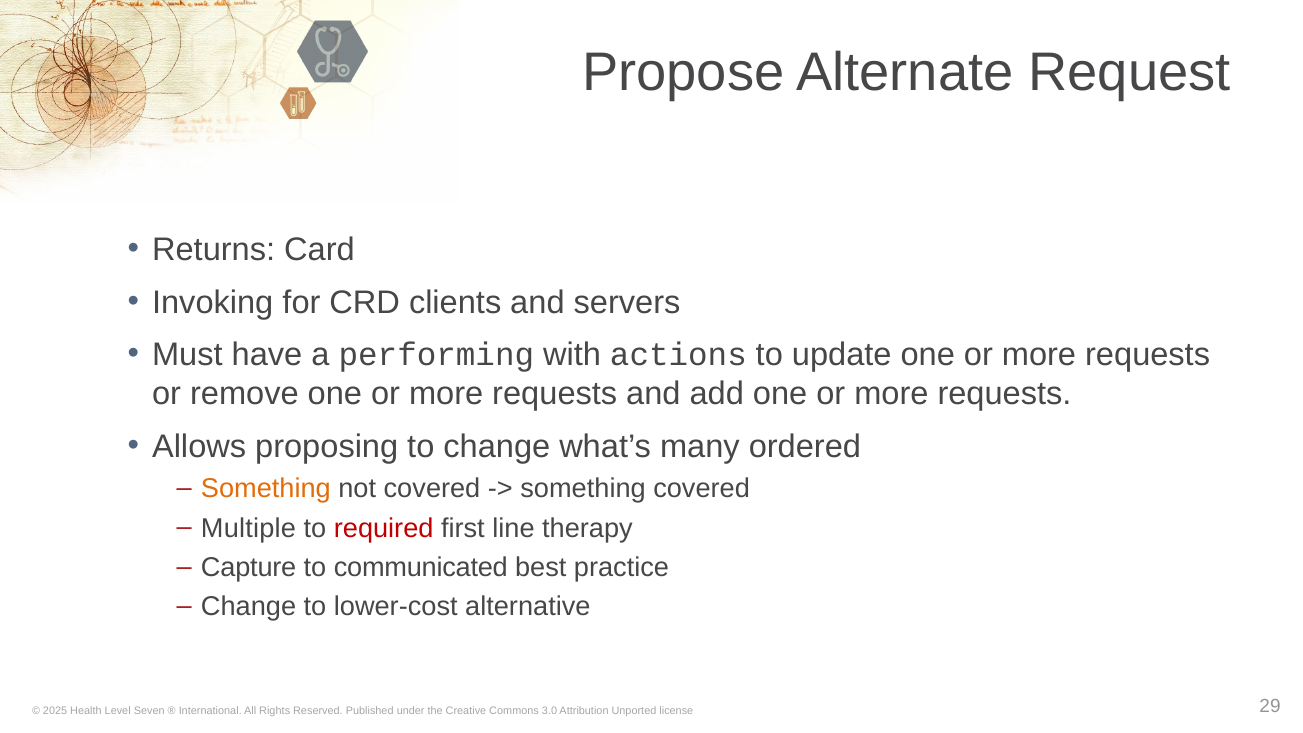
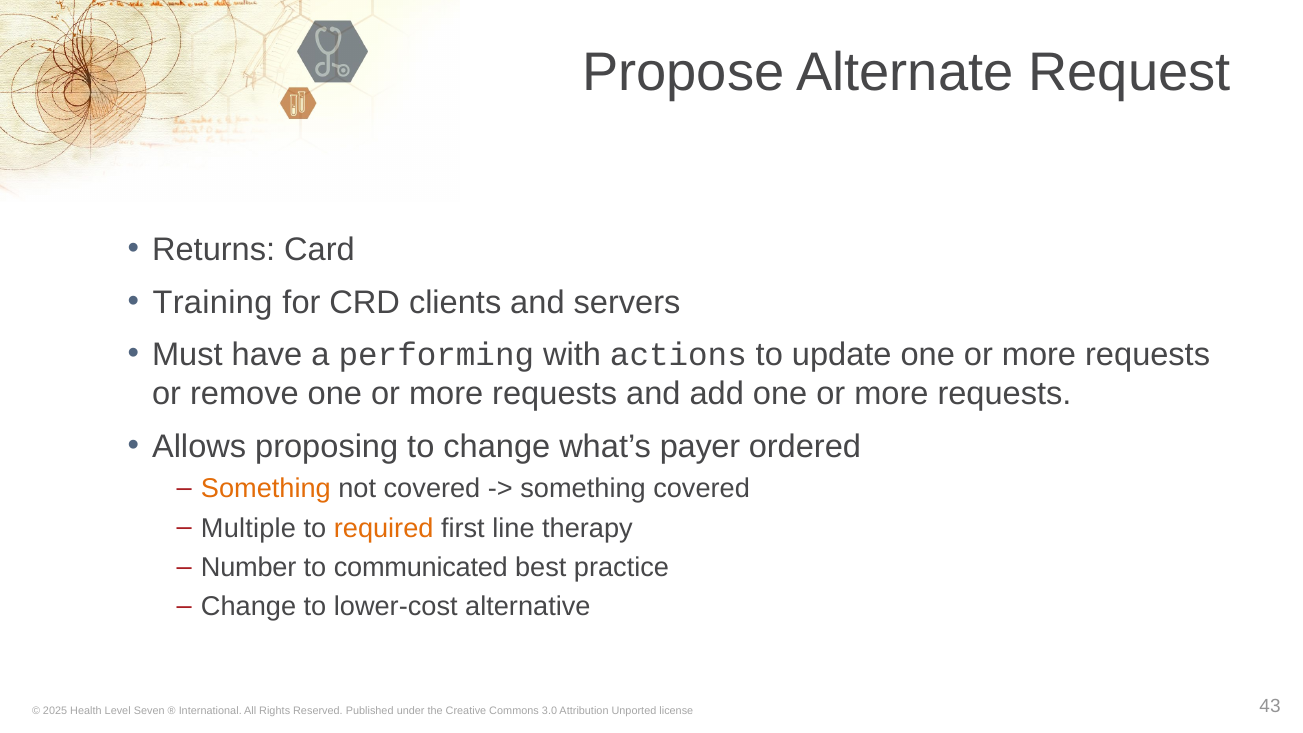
Invoking: Invoking -> Training
many: many -> payer
required colour: red -> orange
Capture: Capture -> Number
29: 29 -> 43
